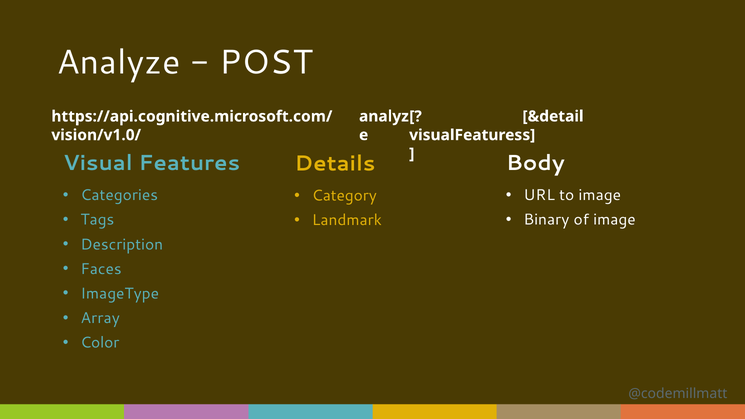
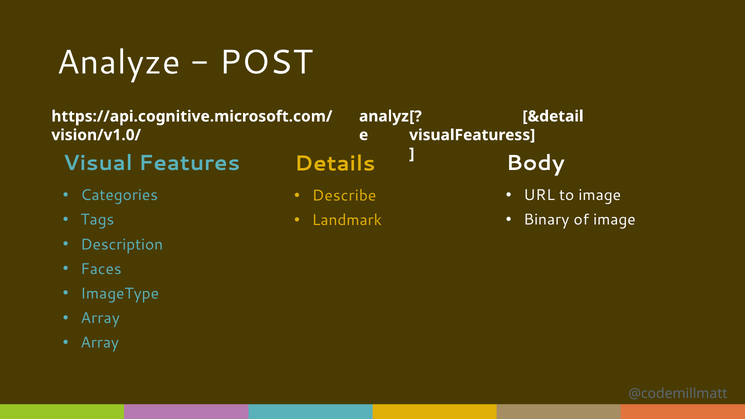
Category: Category -> Describe
Color at (100, 343): Color -> Array
